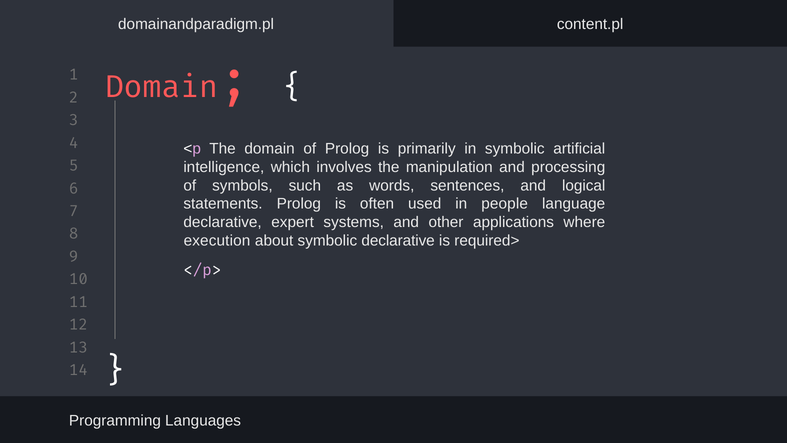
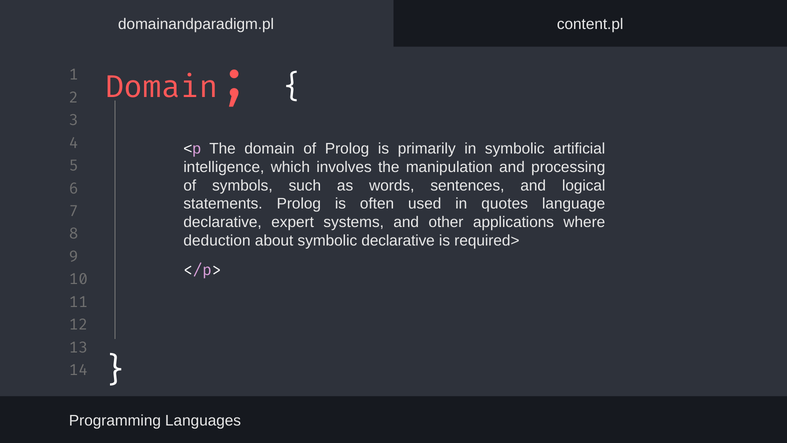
people: people -> quotes
execution: execution -> deduction
